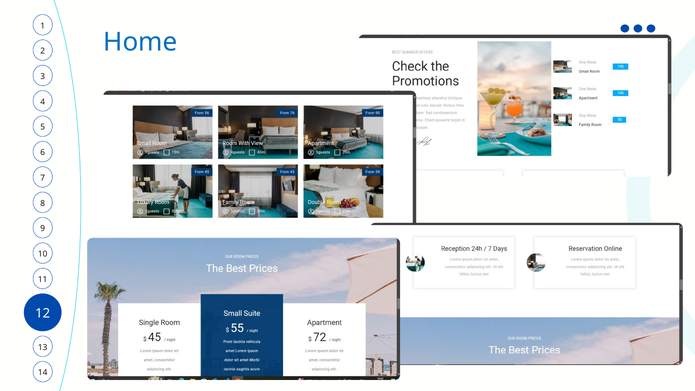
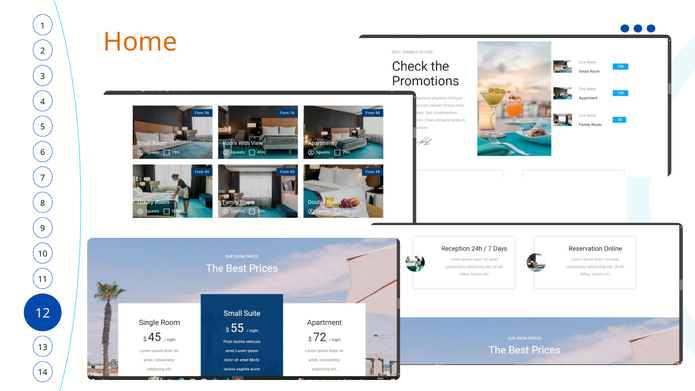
Home colour: blue -> orange
